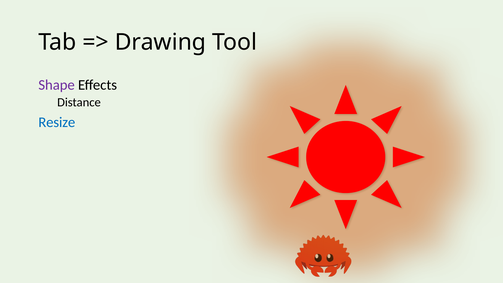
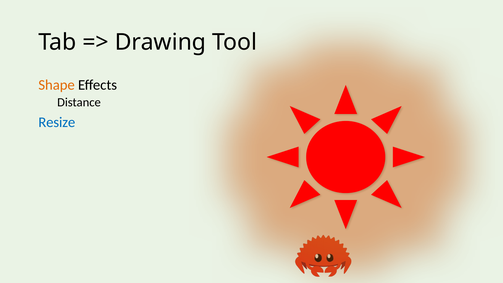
Shape colour: purple -> orange
